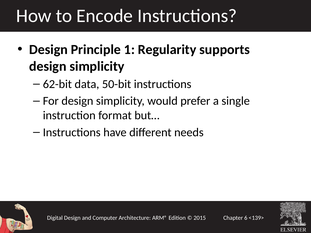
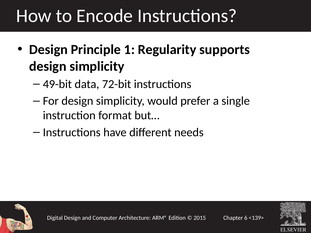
62-bit: 62-bit -> 49-bit
50-bit: 50-bit -> 72-bit
